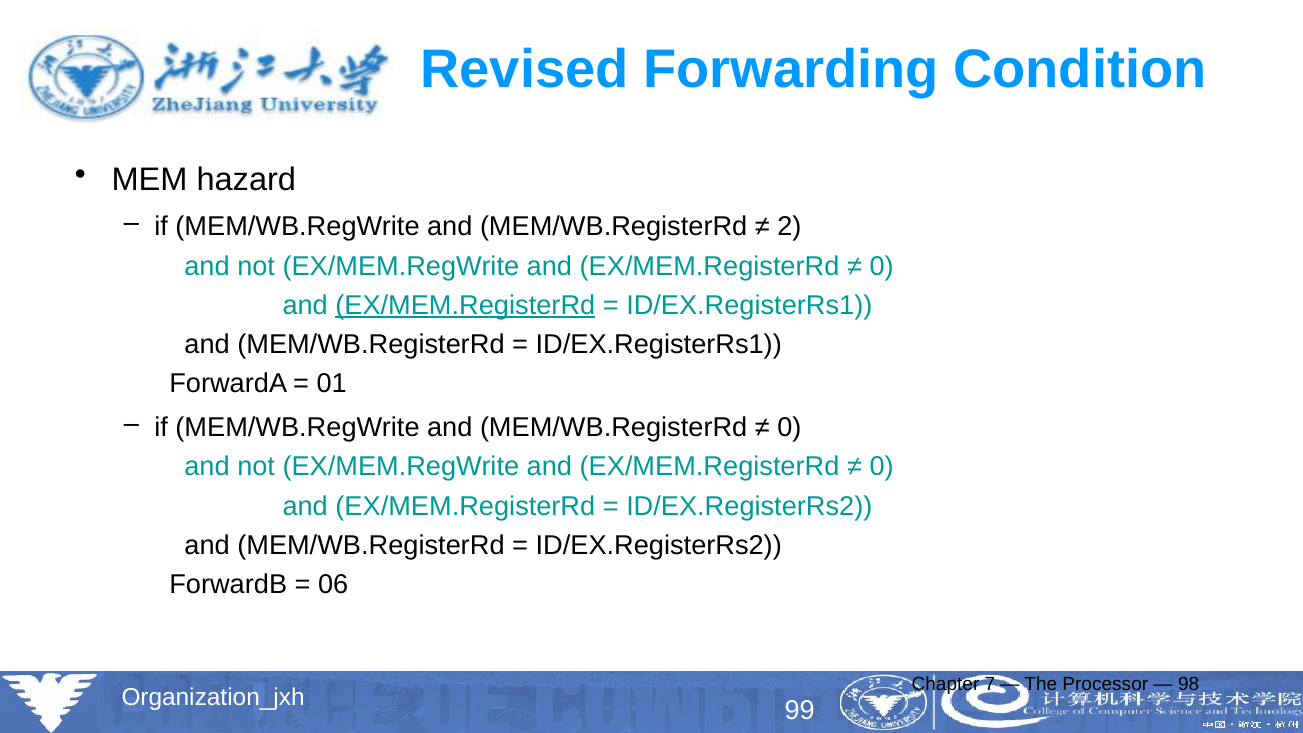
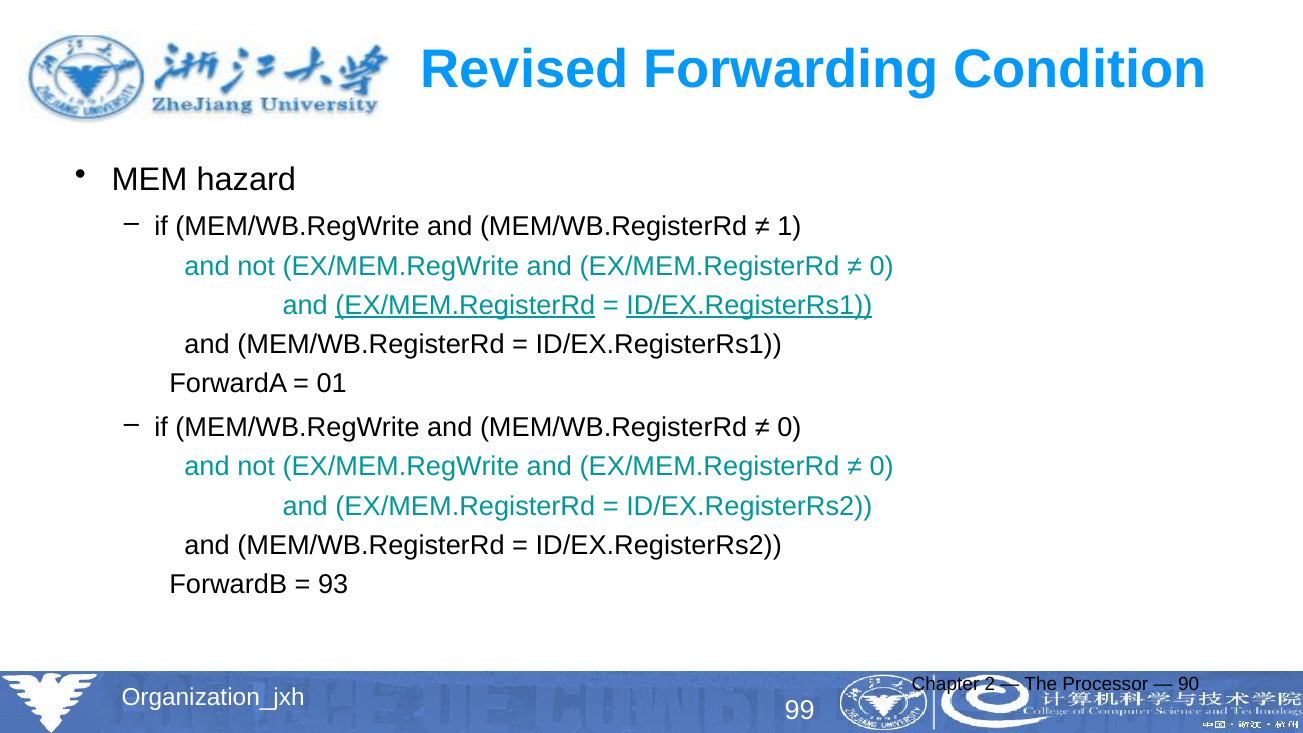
2: 2 -> 1
ID/EX.RegisterRs1 at (749, 305) underline: none -> present
06: 06 -> 93
7: 7 -> 2
98: 98 -> 90
